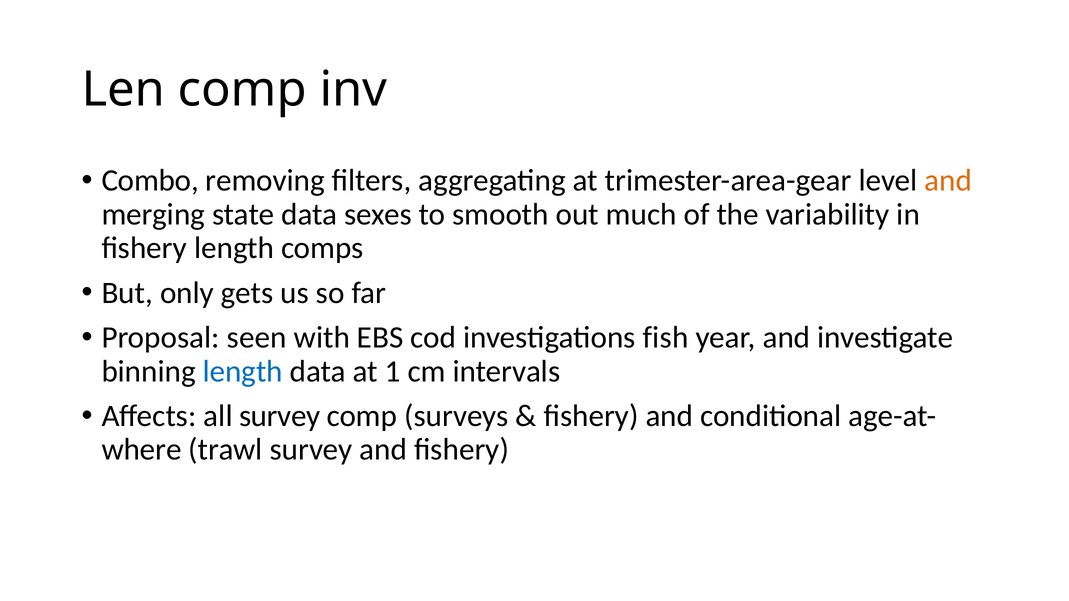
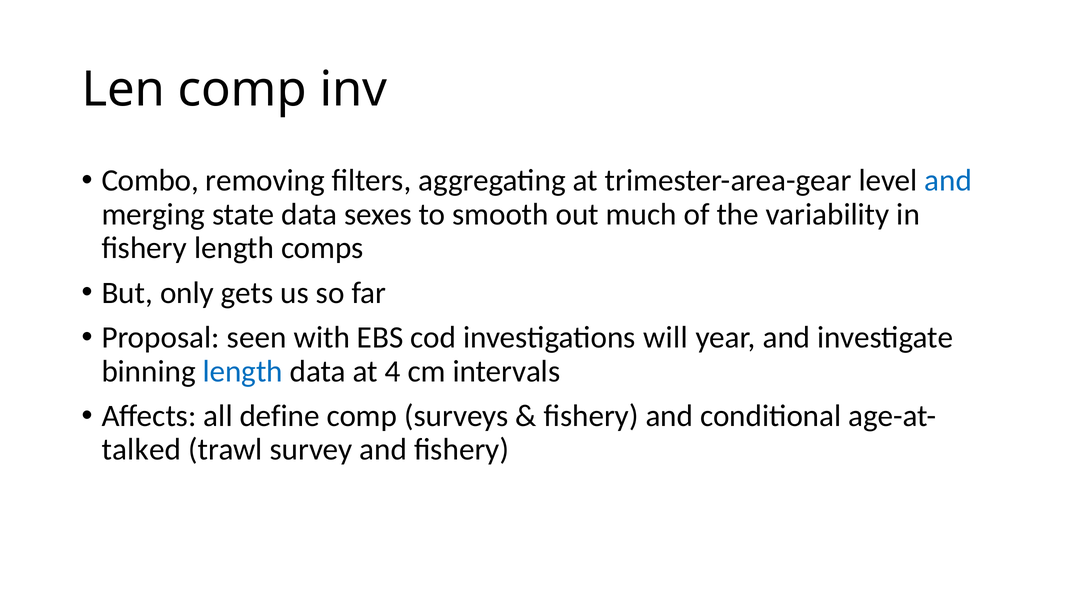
and at (948, 181) colour: orange -> blue
fish: fish -> will
1: 1 -> 4
all survey: survey -> define
where: where -> talked
